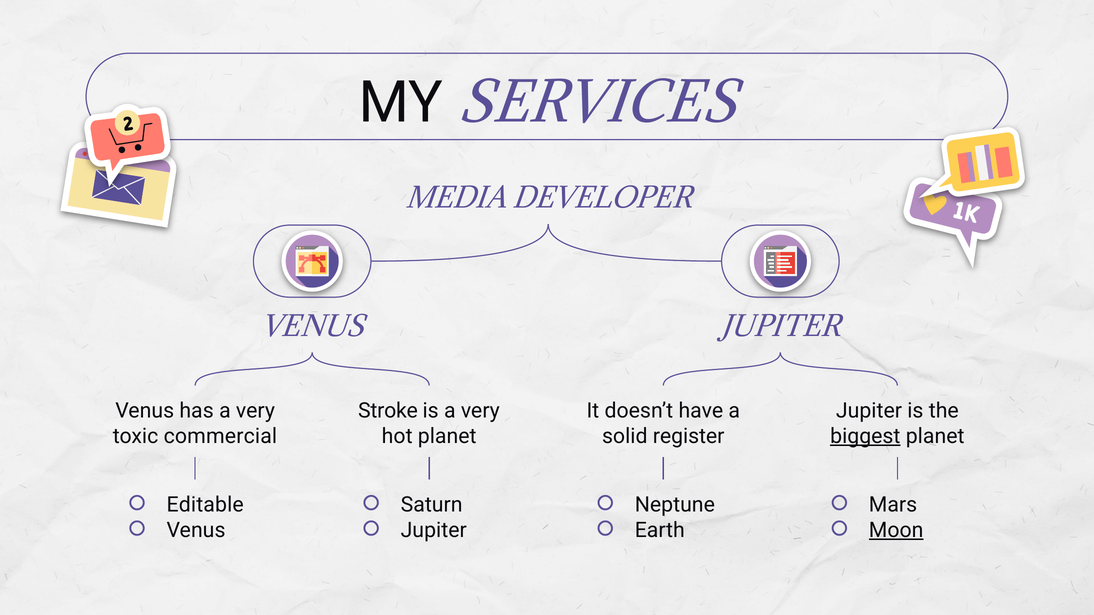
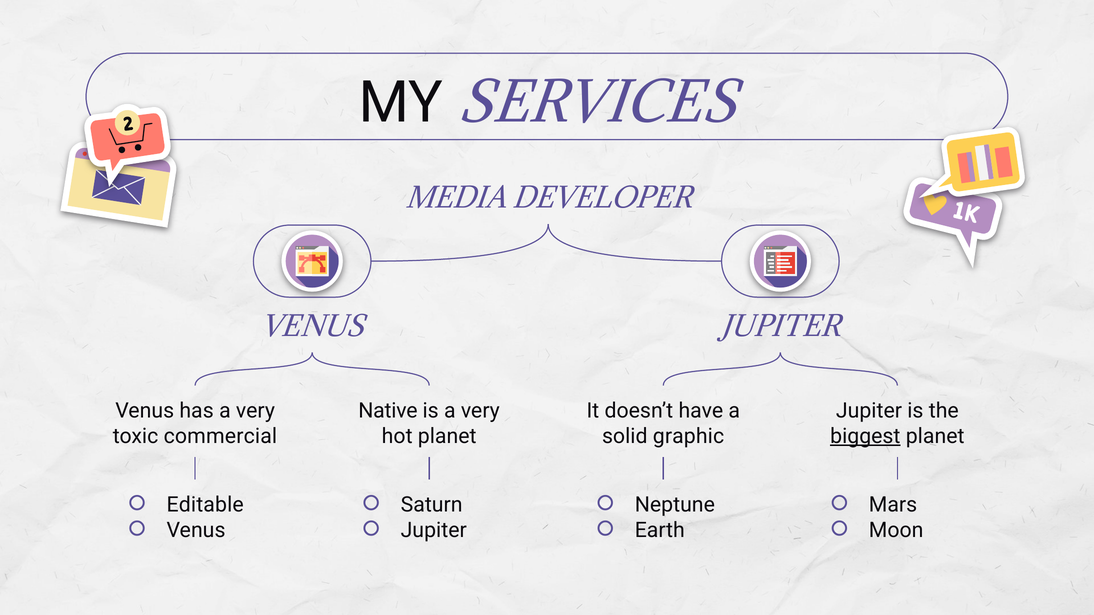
Stroke: Stroke -> Native
register: register -> graphic
Moon underline: present -> none
